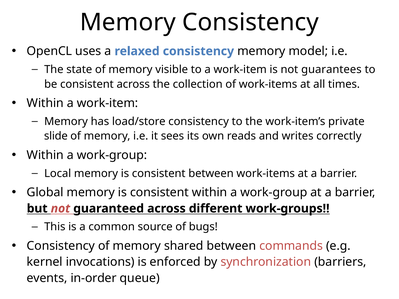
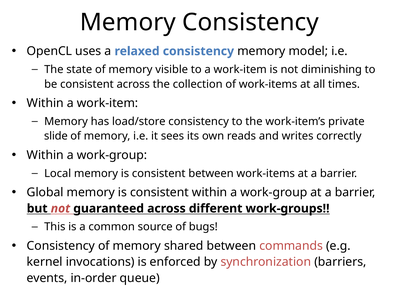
guarantees: guarantees -> diminishing
